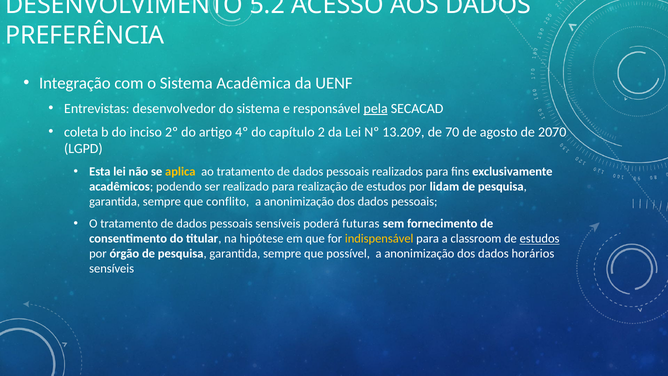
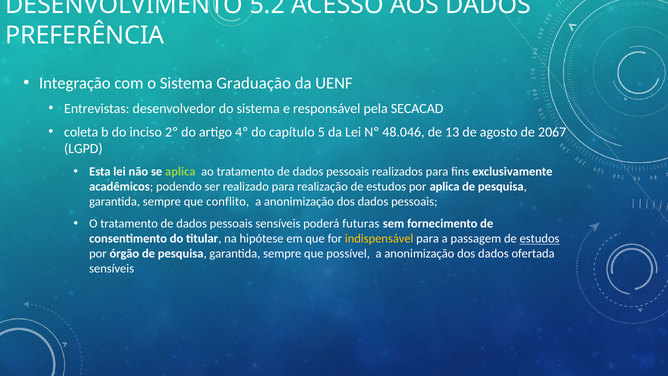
Acadêmica: Acadêmica -> Graduação
pela underline: present -> none
2: 2 -> 5
13.209: 13.209 -> 48.046
70: 70 -> 13
2070: 2070 -> 2067
aplica at (180, 172) colour: yellow -> light green
por lidam: lidam -> aplica
classroom: classroom -> passagem
horários: horários -> ofertada
